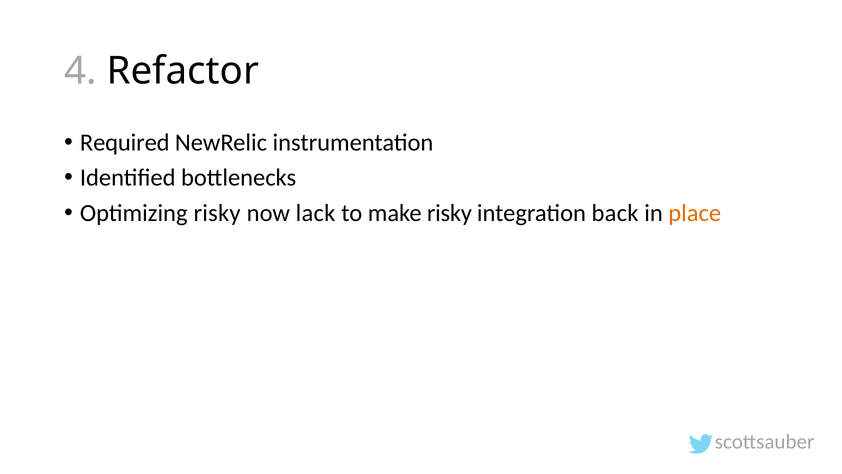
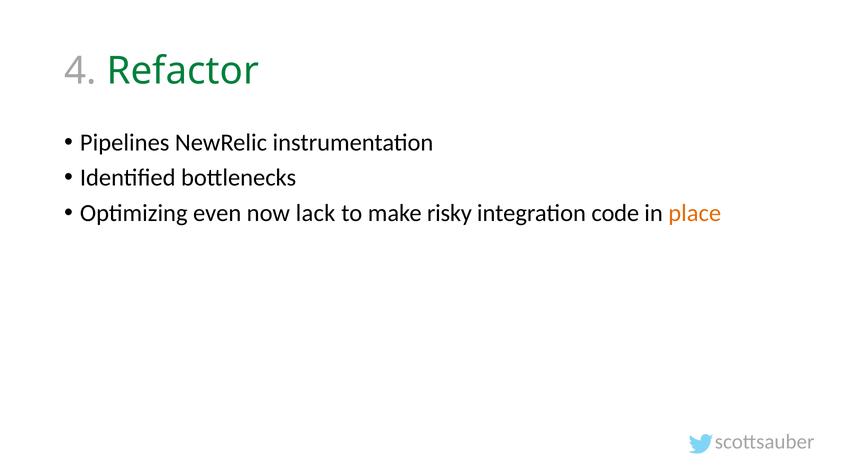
Refactor colour: black -> green
Required: Required -> Pipelines
Optimizing risky: risky -> even
back: back -> code
